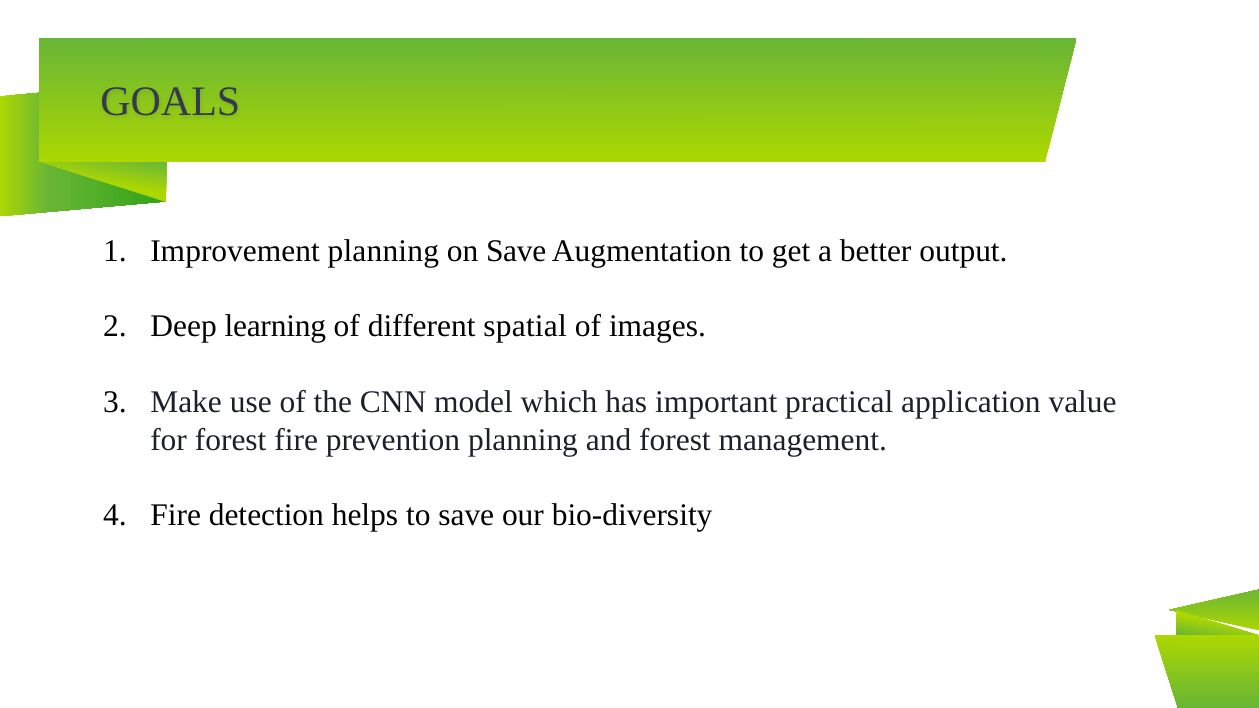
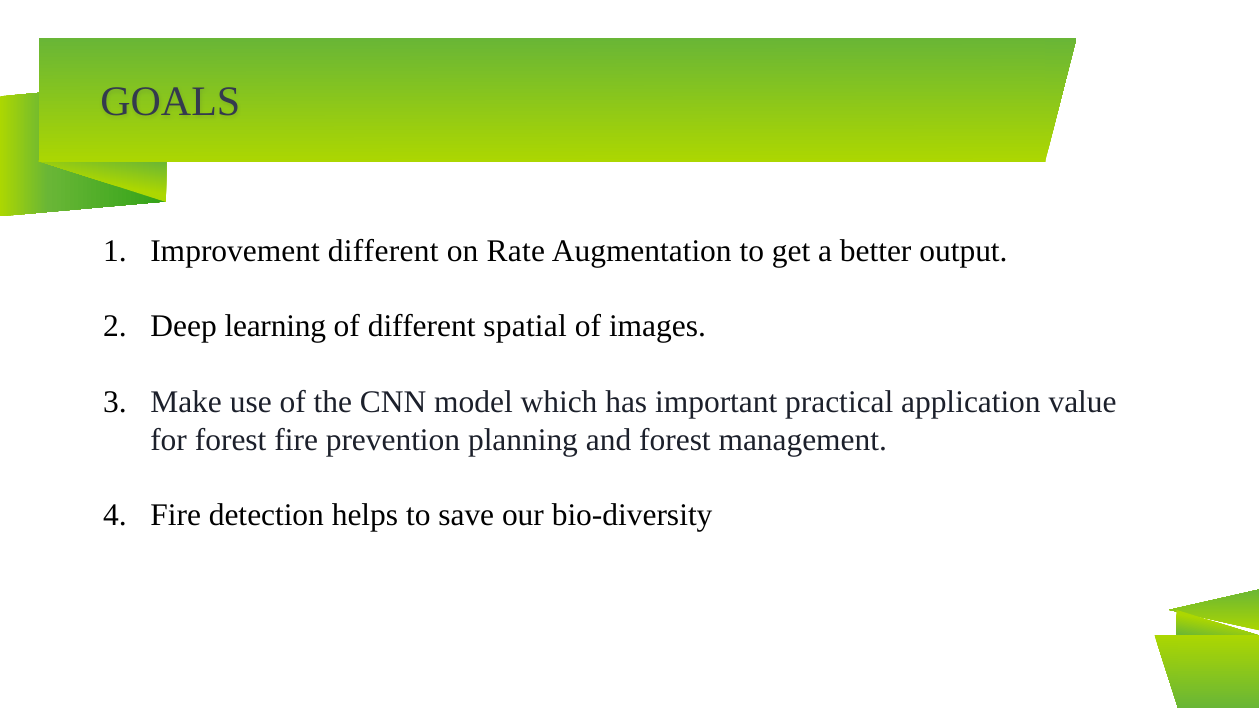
Improvement planning: planning -> different
on Save: Save -> Rate
